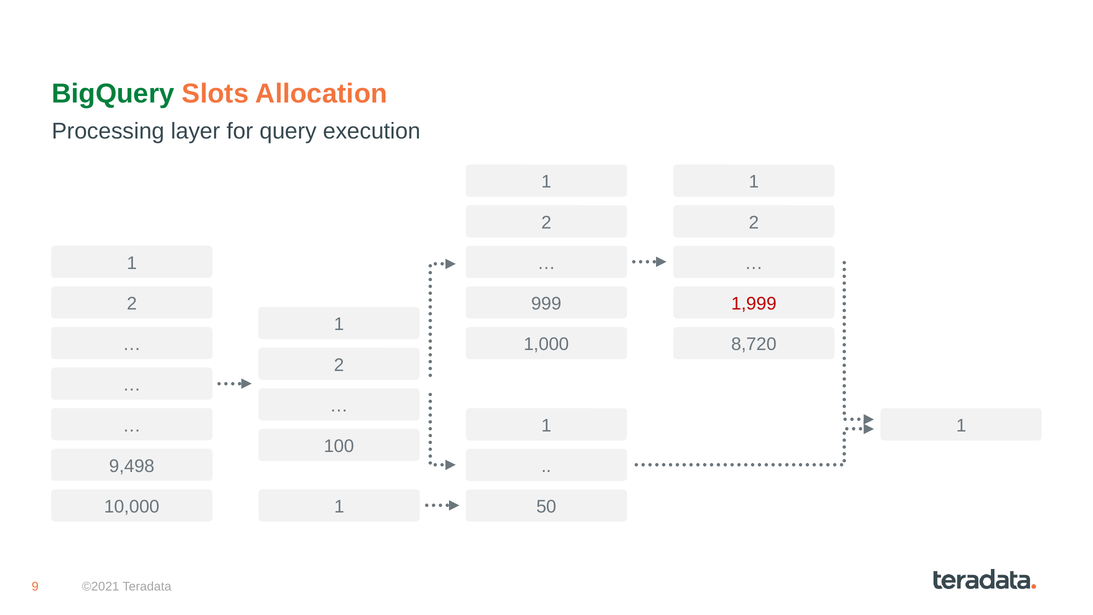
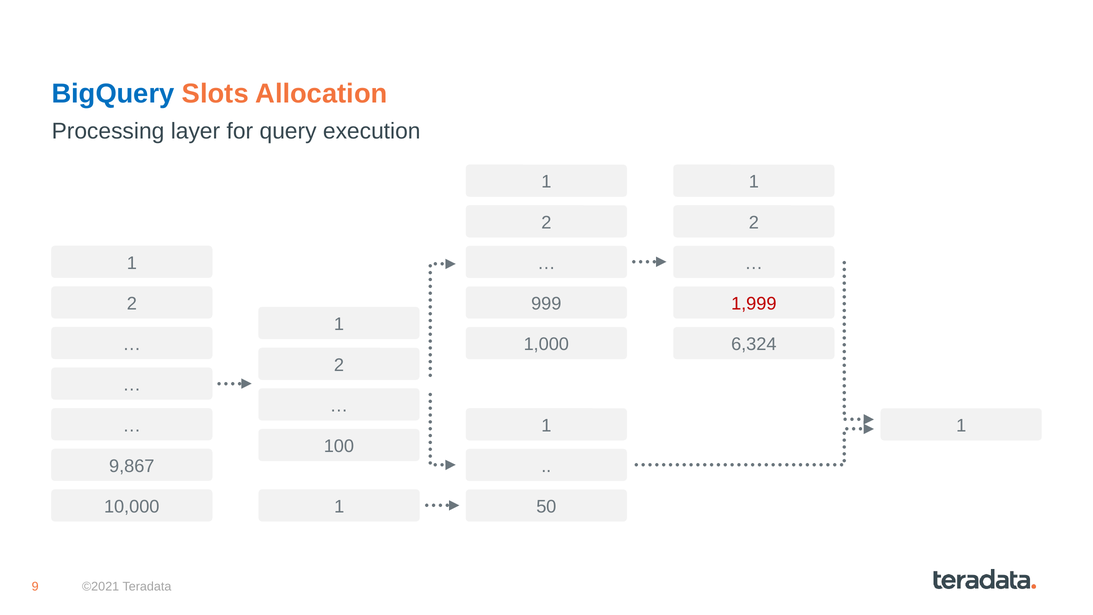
BigQuery colour: green -> blue
8,720: 8,720 -> 6,324
9,498: 9,498 -> 9,867
